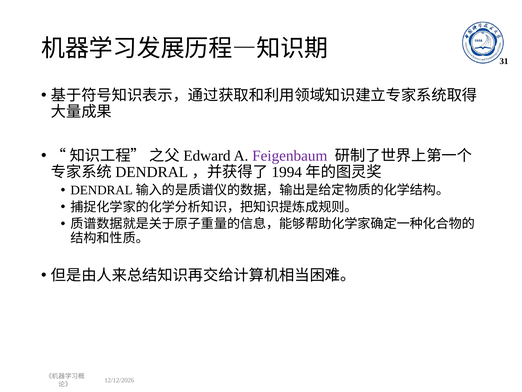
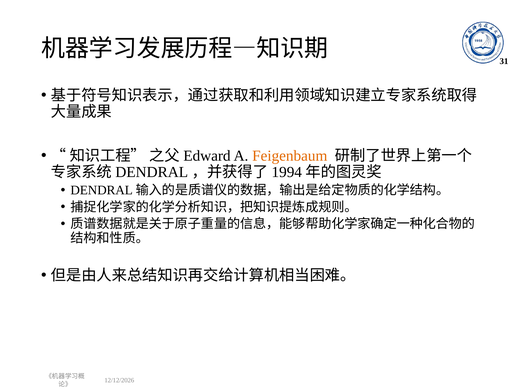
Feigenbaum colour: purple -> orange
